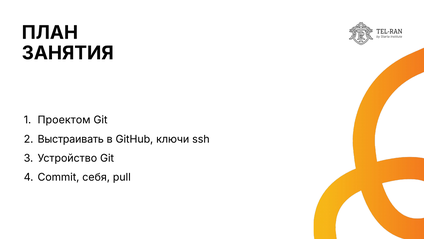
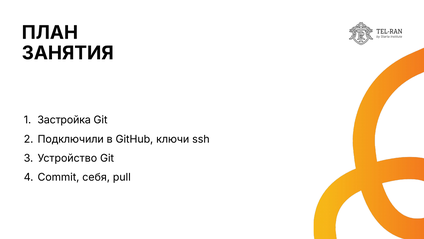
Проектом: Проектом -> Застройка
Выстраивать: Выстраивать -> Подключили
